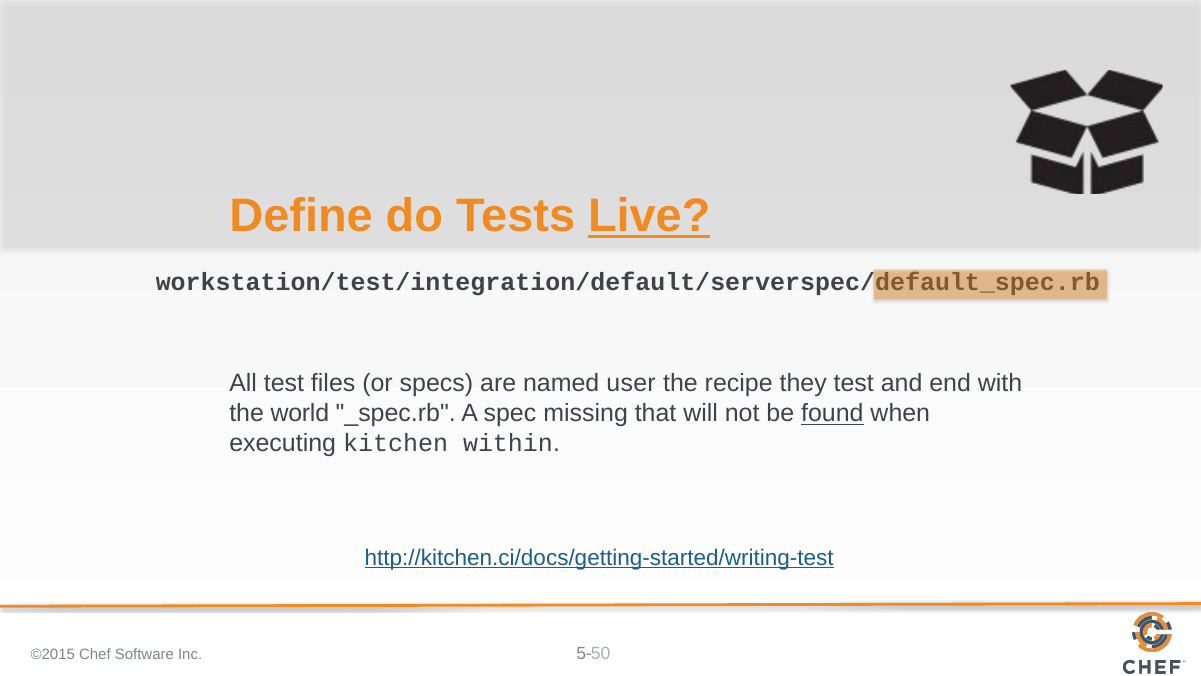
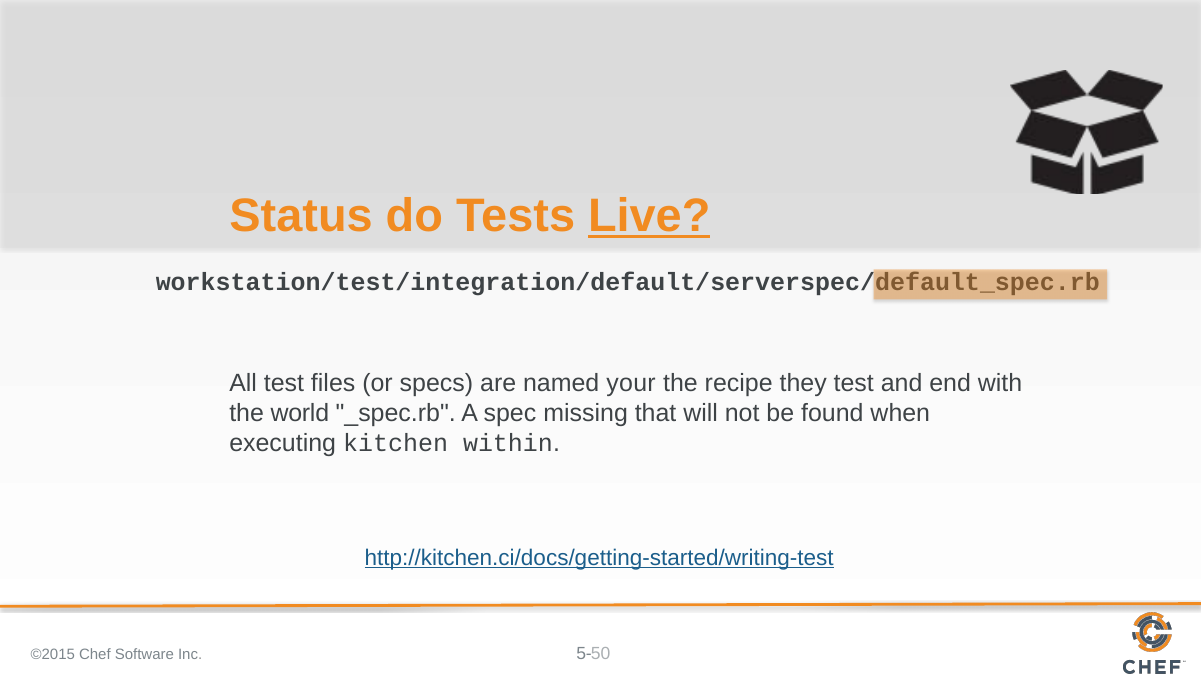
Define: Define -> Status
user: user -> your
found underline: present -> none
